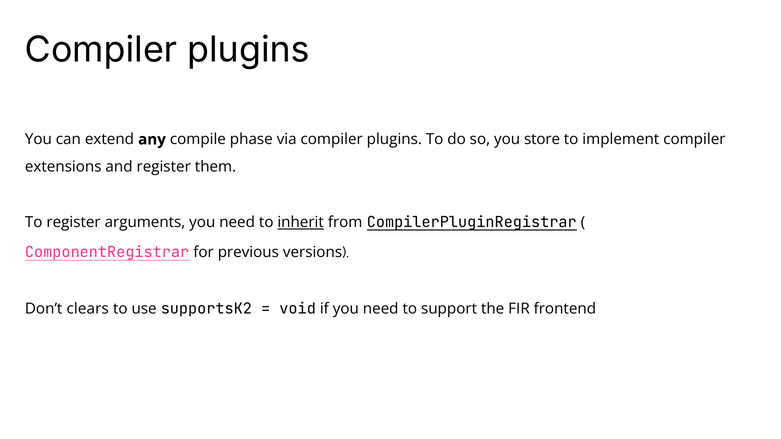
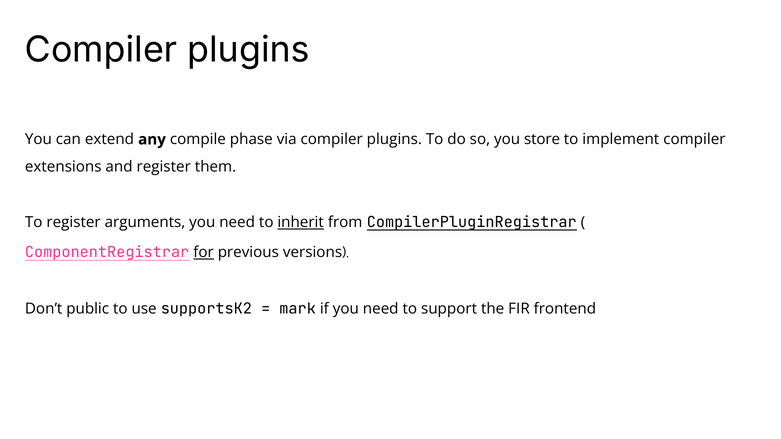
for underline: none -> present
clears: clears -> public
void: void -> mark
